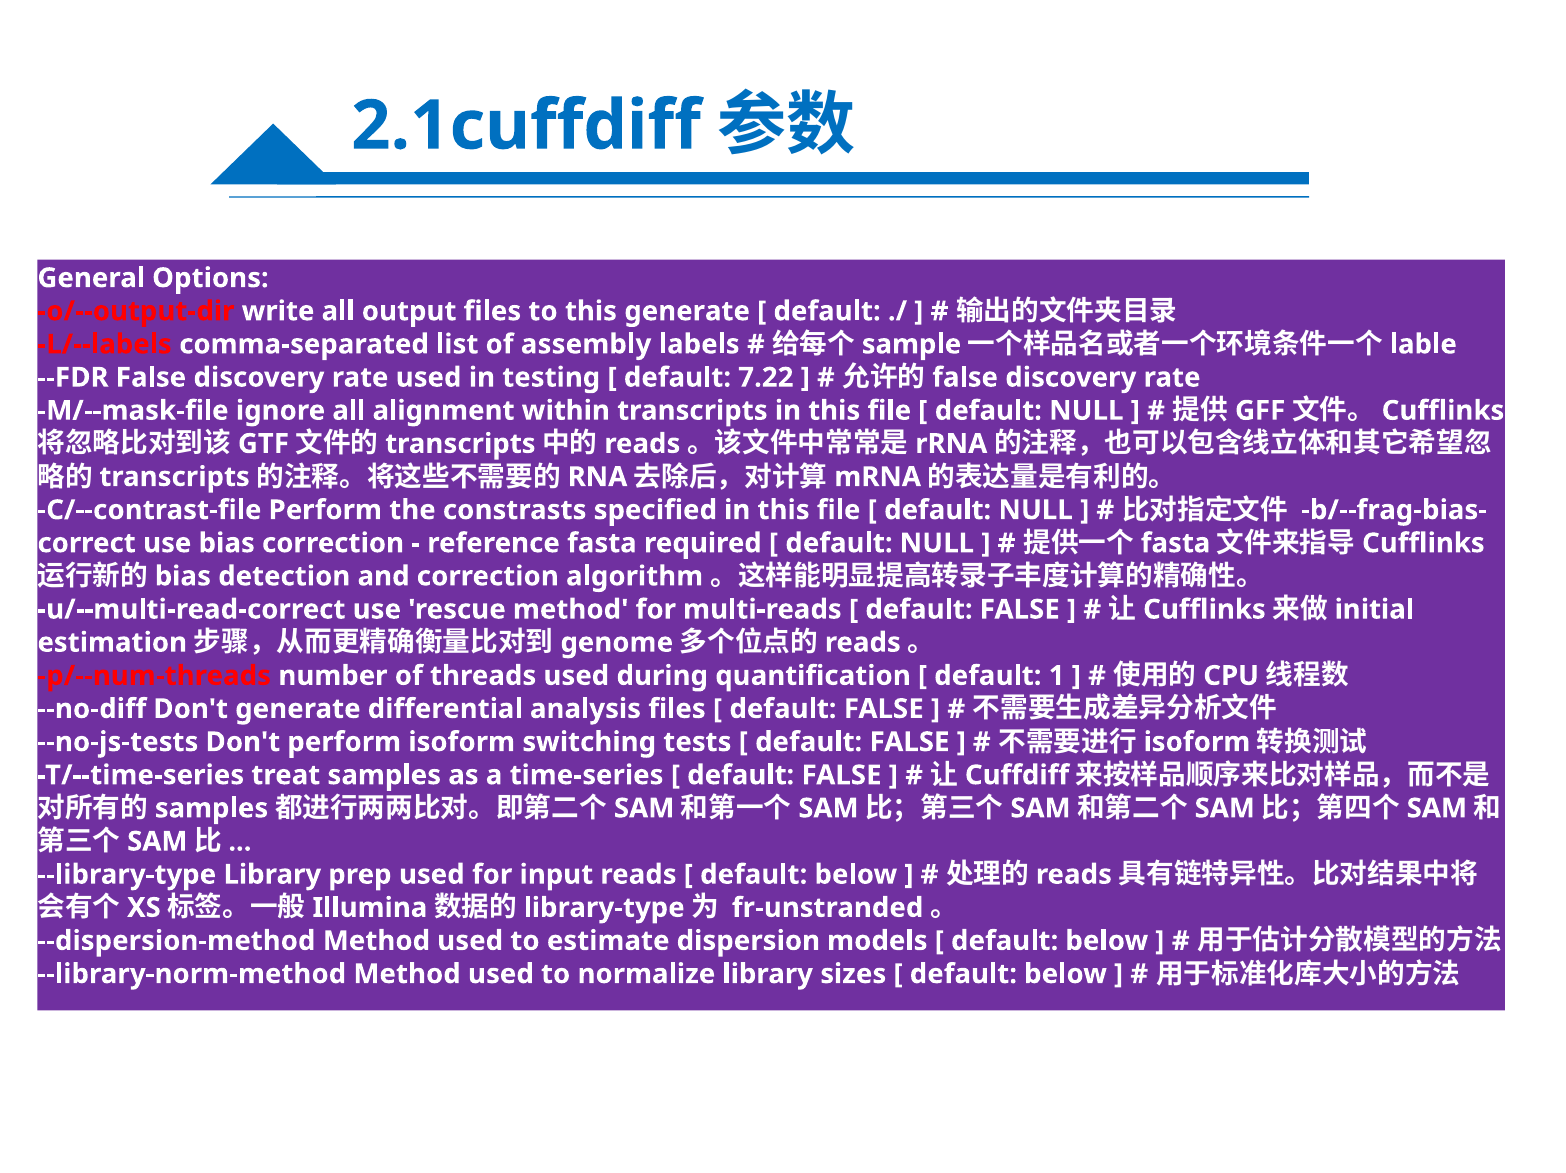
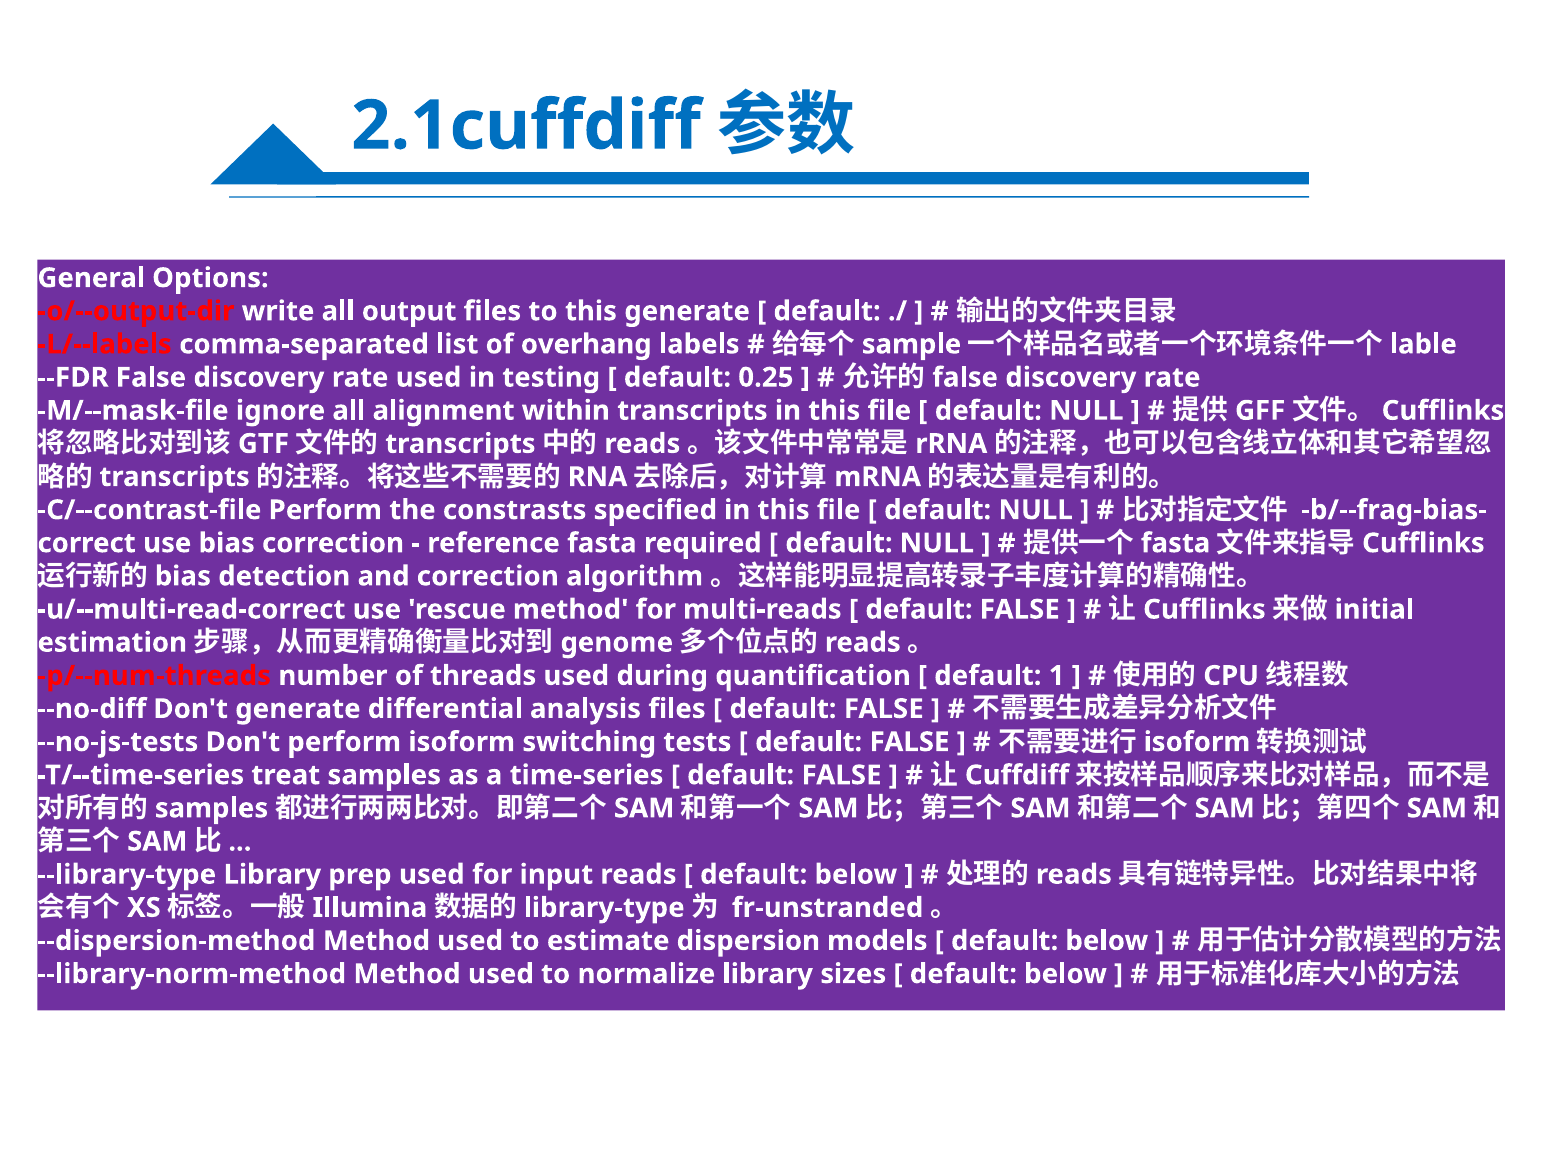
assembly: assembly -> overhang
7.22: 7.22 -> 0.25
